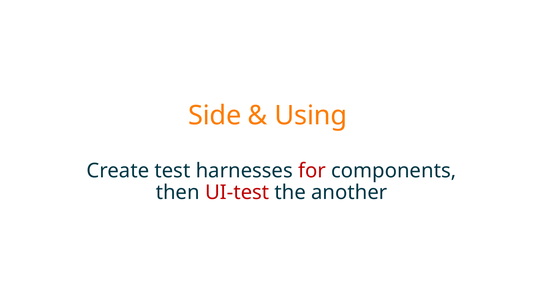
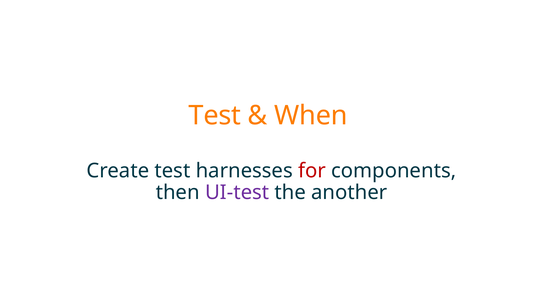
Side at (215, 116): Side -> Test
Using: Using -> When
UI-test colour: red -> purple
